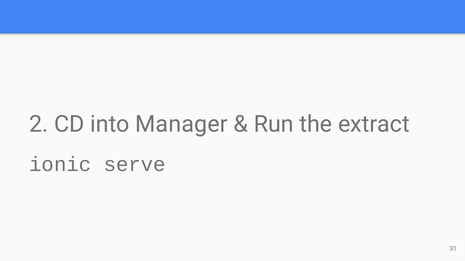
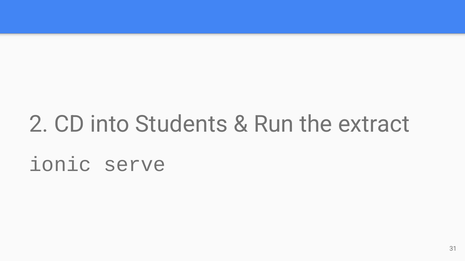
Manager: Manager -> Students
